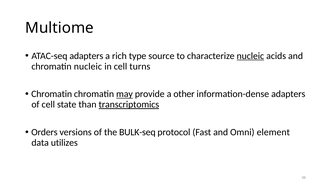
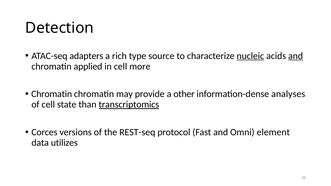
Multiome: Multiome -> Detection
and at (296, 56) underline: none -> present
chromatin nucleic: nucleic -> applied
turns: turns -> more
may underline: present -> none
information-dense adapters: adapters -> analyses
Orders: Orders -> Corces
BULK-seq: BULK-seq -> REST-seq
